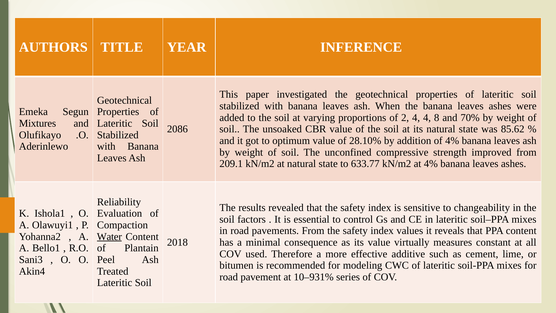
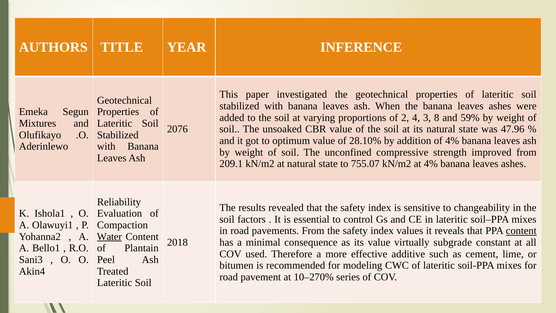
4 4: 4 -> 3
70%: 70% -> 59%
2086: 2086 -> 2076
85.62: 85.62 -> 47.96
633.77: 633.77 -> 755.07
content at (521, 231) underline: none -> present
measures: measures -> subgrade
10–931%: 10–931% -> 10–270%
